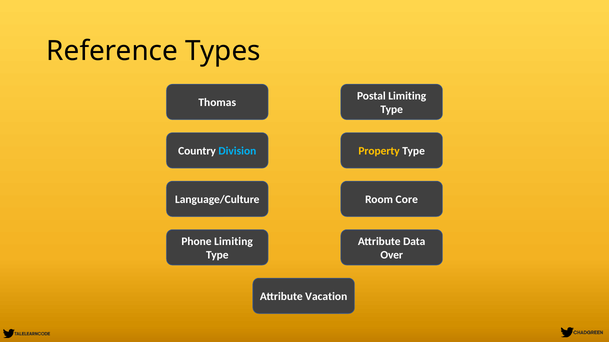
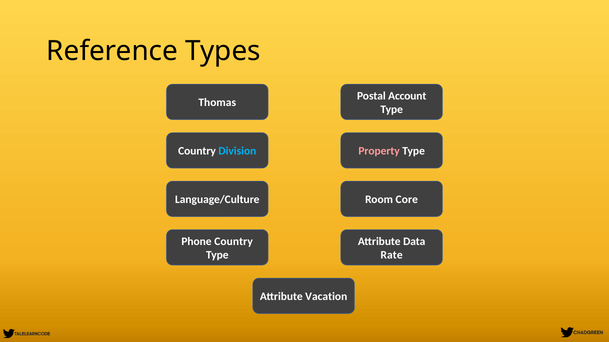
Postal Limiting: Limiting -> Account
Property colour: yellow -> pink
Phone Limiting: Limiting -> Country
Over: Over -> Rate
